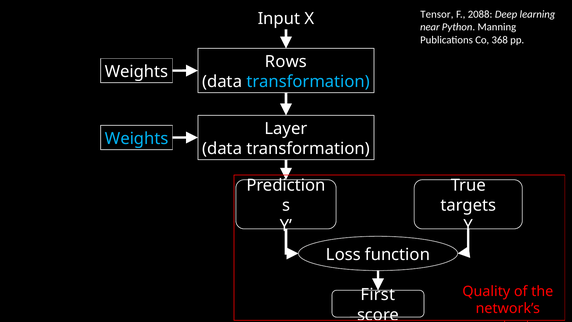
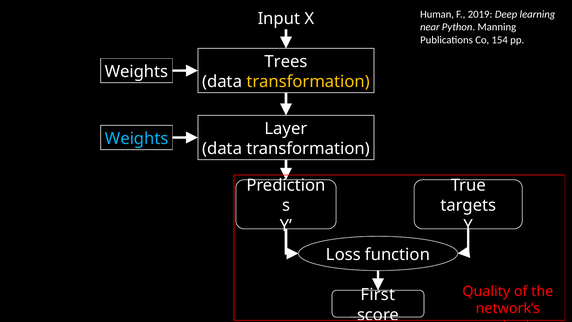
Tensor: Tensor -> Human
2088: 2088 -> 2019
368: 368 -> 154
Rows: Rows -> Trees
transformation at (308, 82) colour: light blue -> yellow
